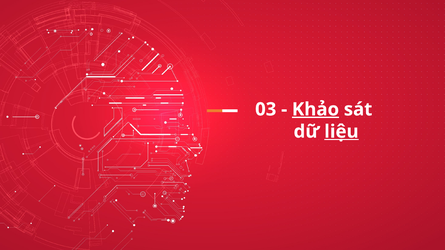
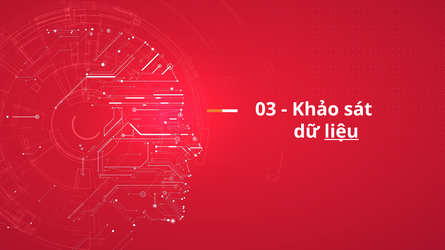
Khảo underline: present -> none
